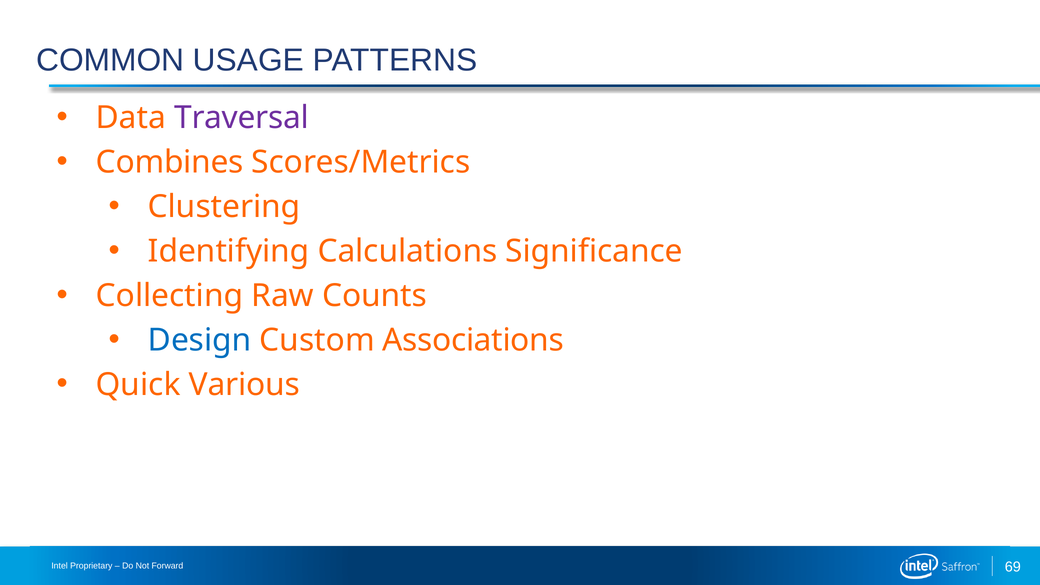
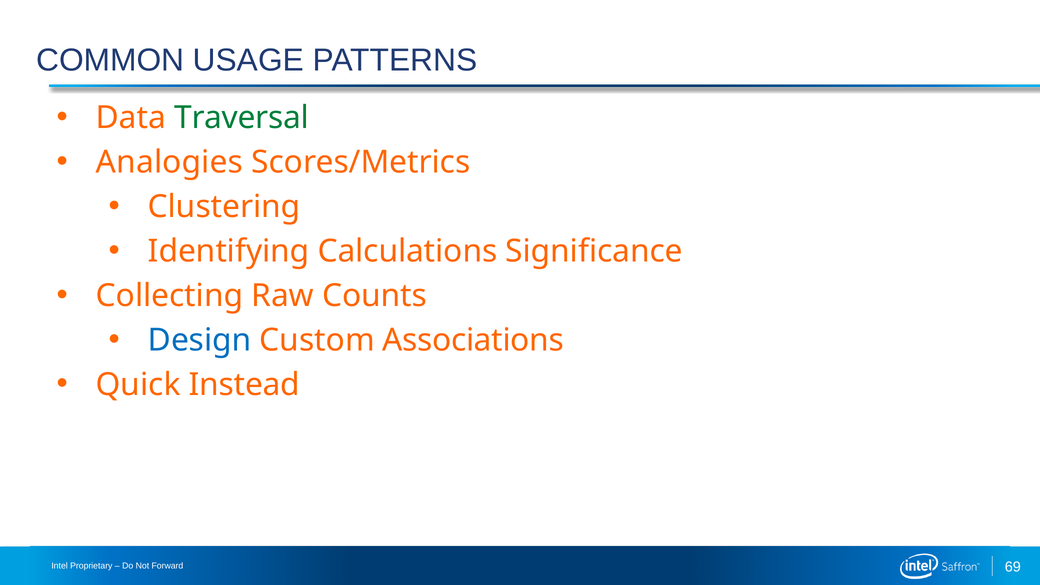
Traversal colour: purple -> green
Combines: Combines -> Analogies
Various: Various -> Instead
